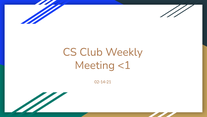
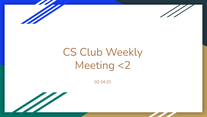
<1: <1 -> <2
